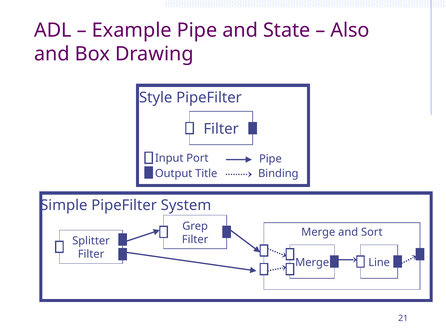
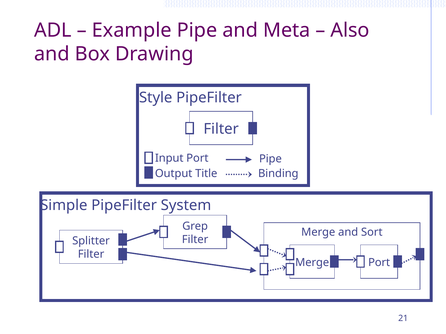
State: State -> Meta
Merge Line: Line -> Port
